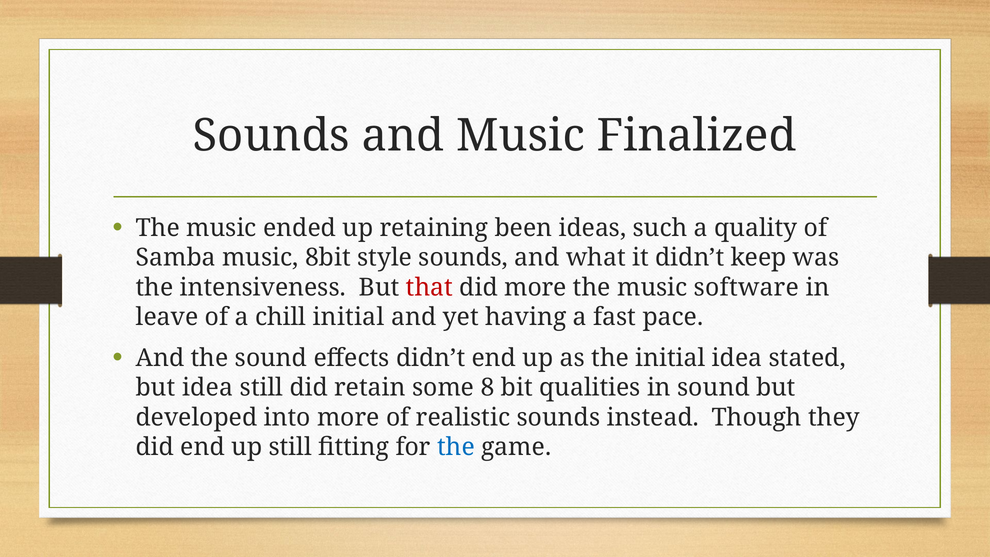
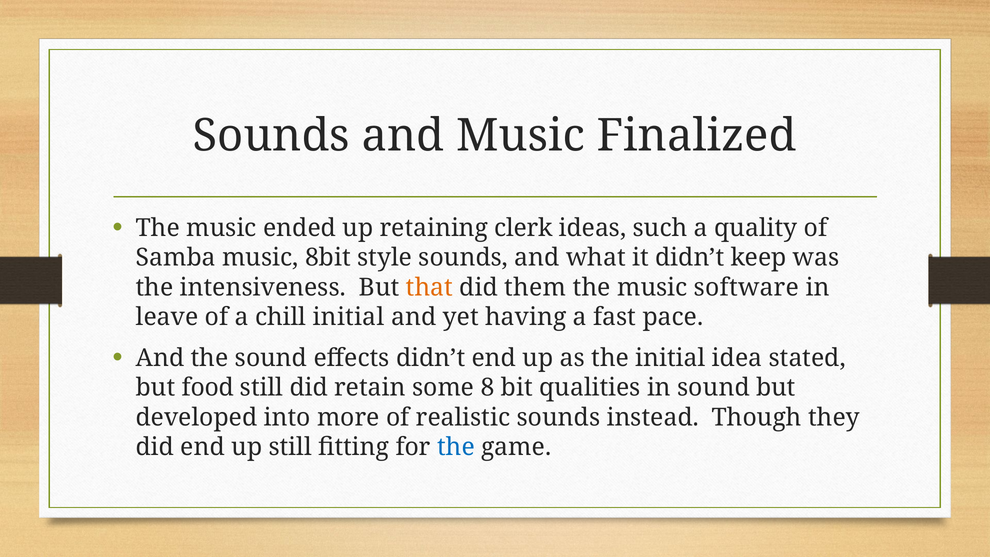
been: been -> clerk
that colour: red -> orange
did more: more -> them
but idea: idea -> food
